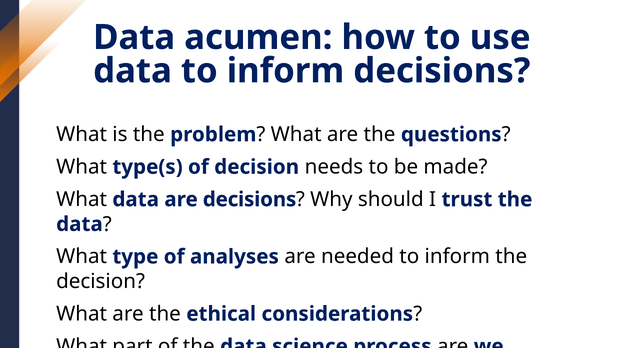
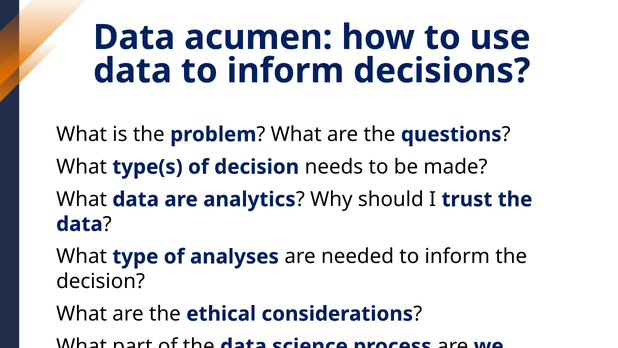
are decisions: decisions -> analytics
